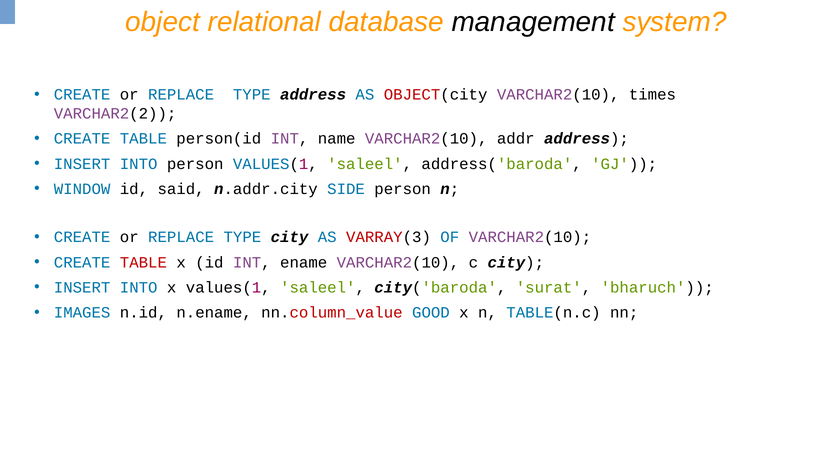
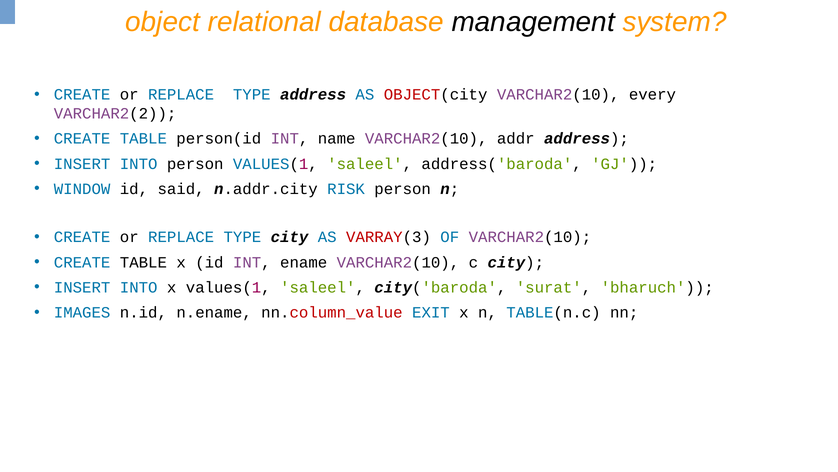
times: times -> every
SIDE: SIDE -> RISK
TABLE at (143, 262) colour: red -> black
GOOD: GOOD -> EXIT
